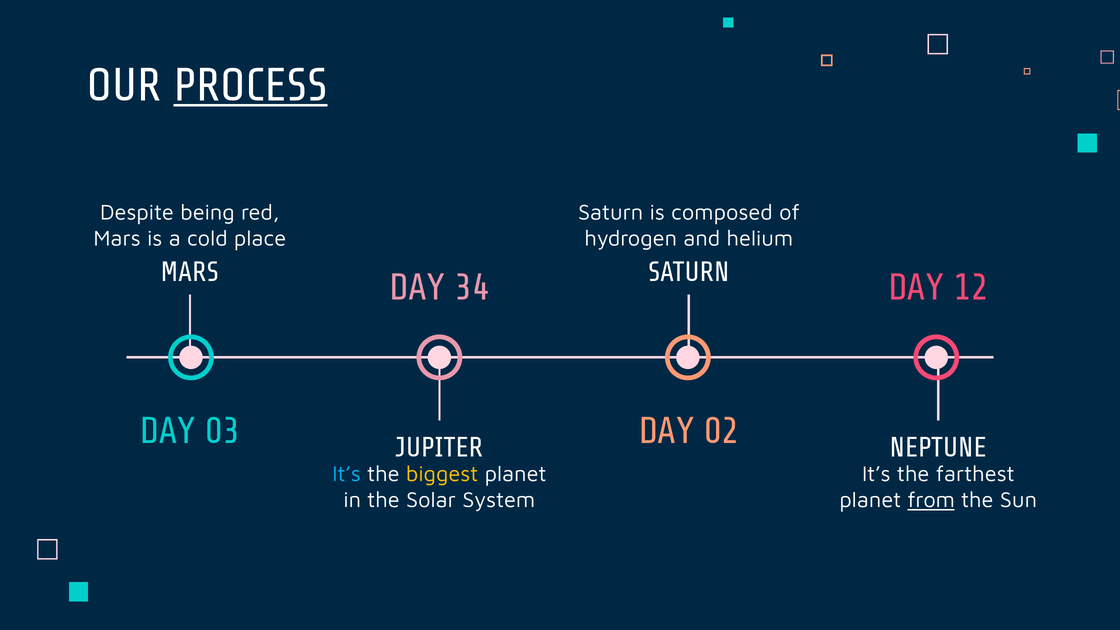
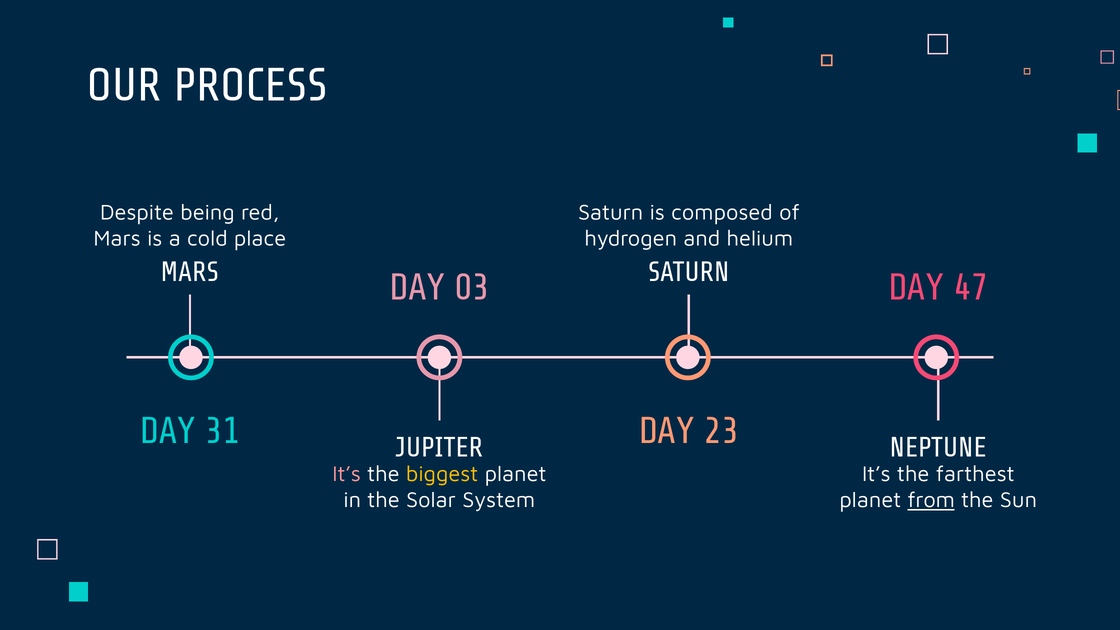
PROCESS underline: present -> none
34: 34 -> 03
12: 12 -> 47
03: 03 -> 31
02: 02 -> 23
It’s at (347, 474) colour: light blue -> pink
